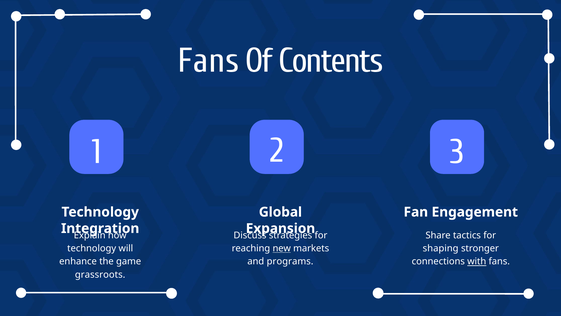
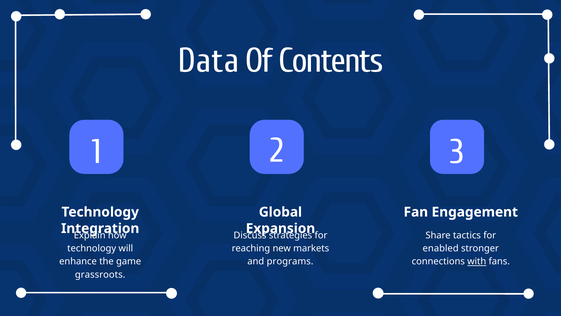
Fans at (208, 60): Fans -> Data
new underline: present -> none
shaping: shaping -> enabled
